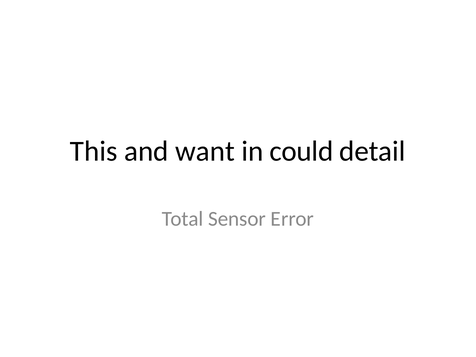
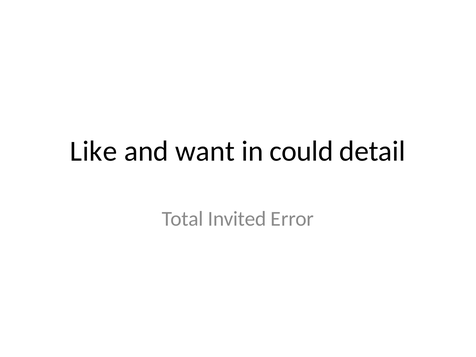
This: This -> Like
Sensor: Sensor -> Invited
